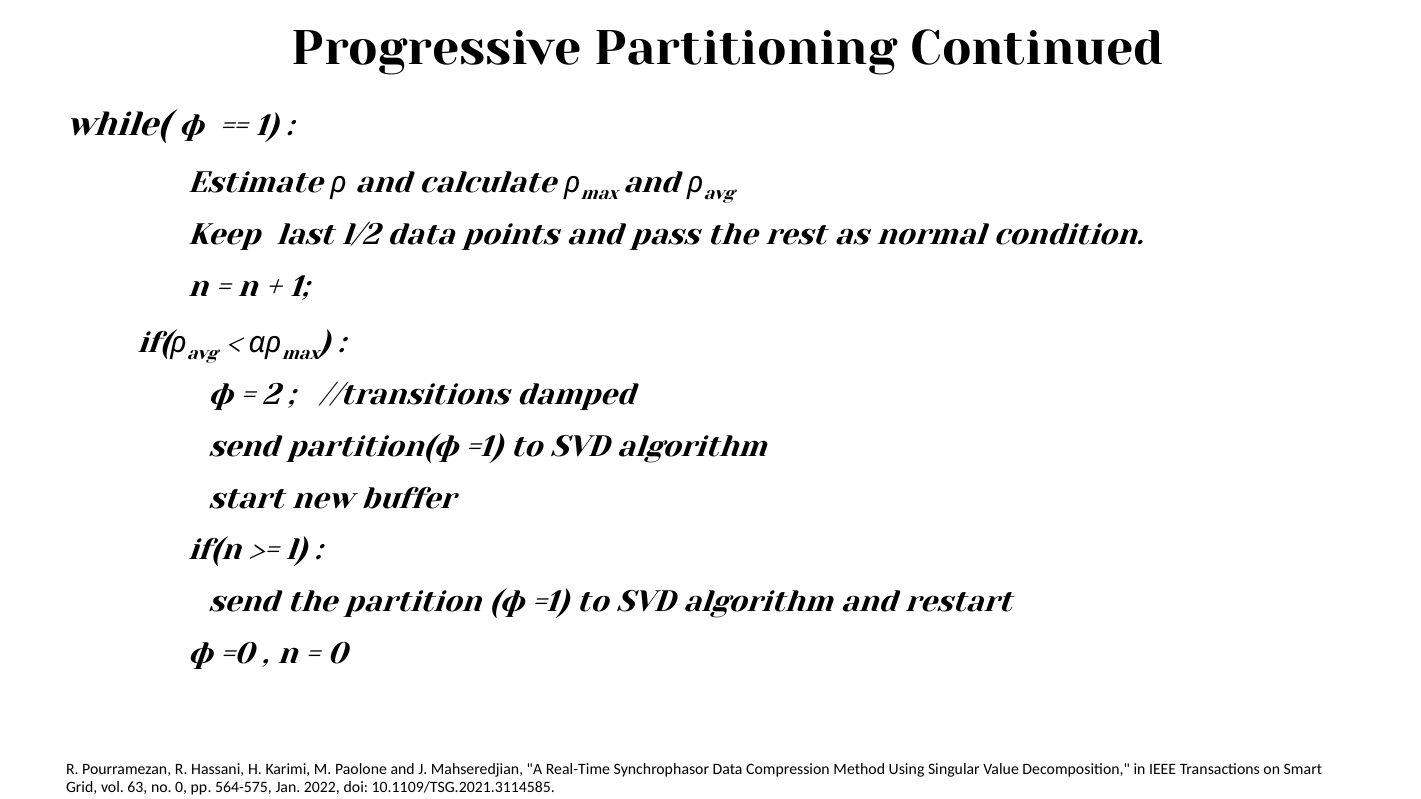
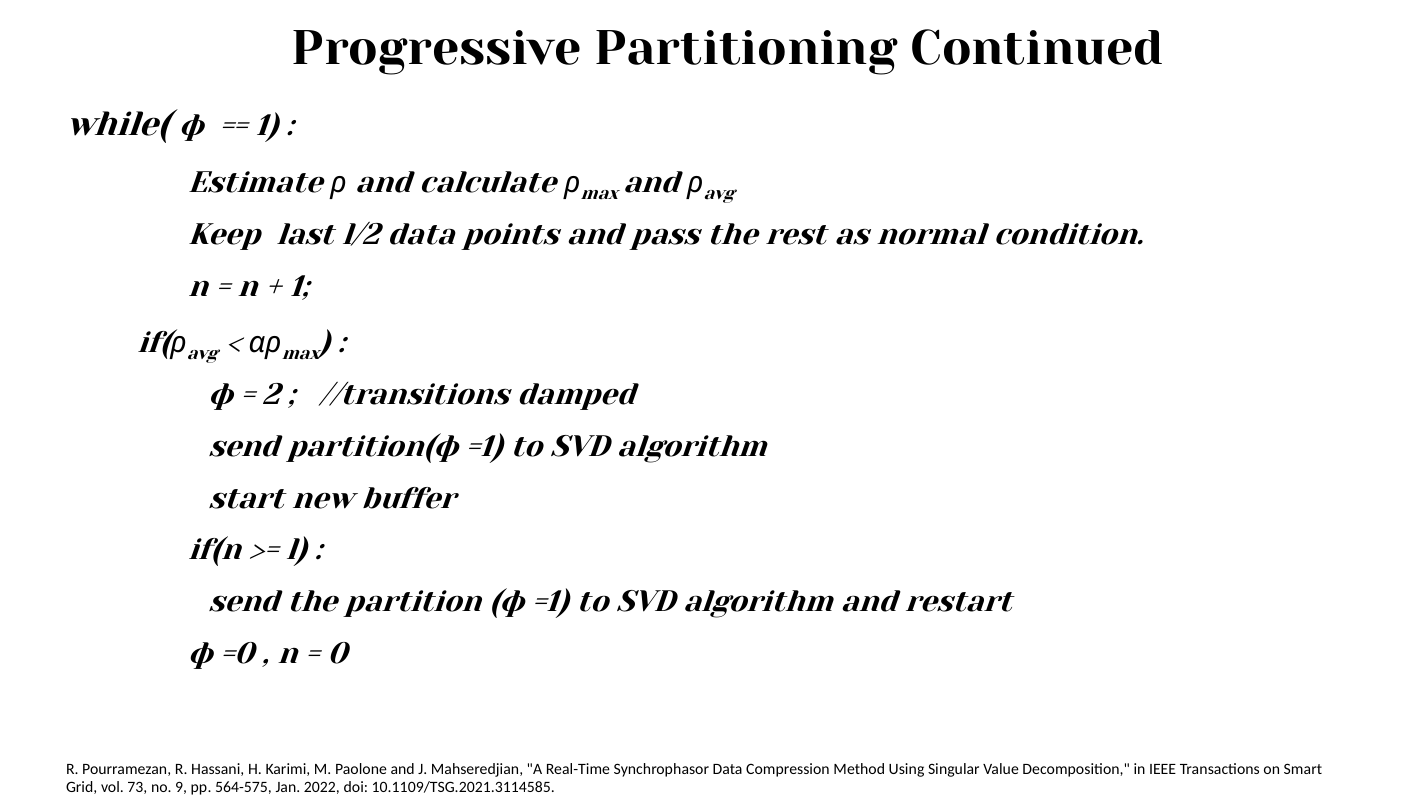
63: 63 -> 73
no 0: 0 -> 9
